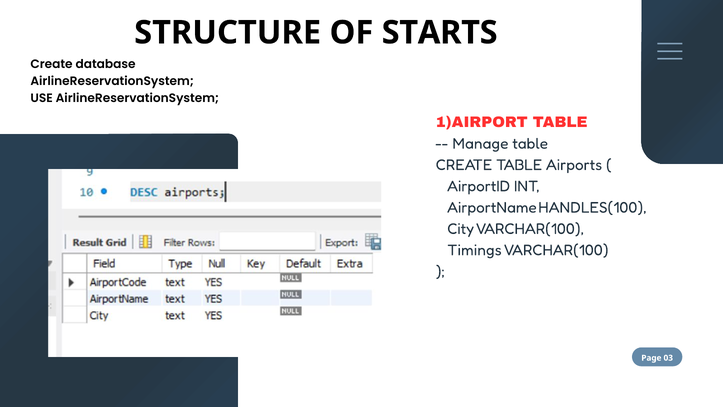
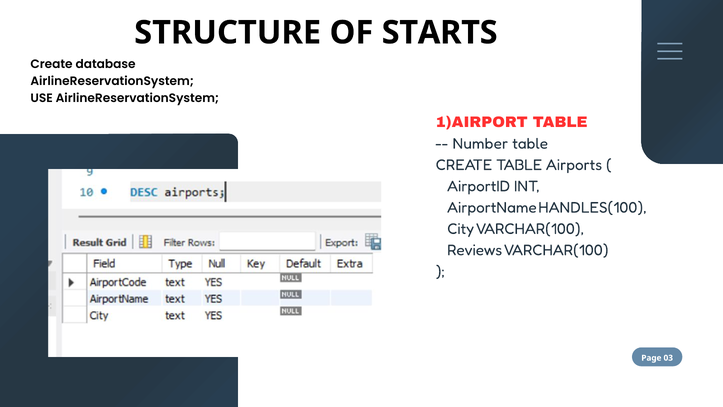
Manage: Manage -> Number
Timings: Timings -> Reviews
